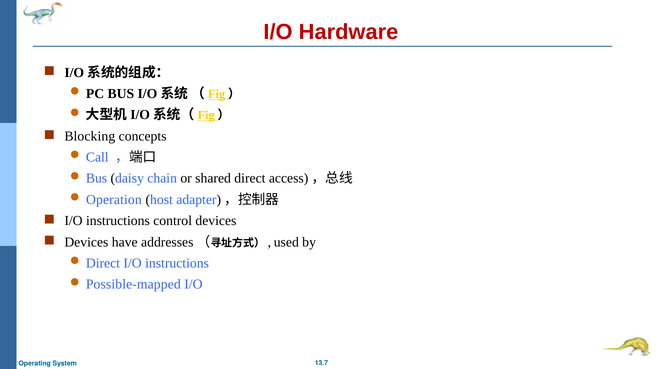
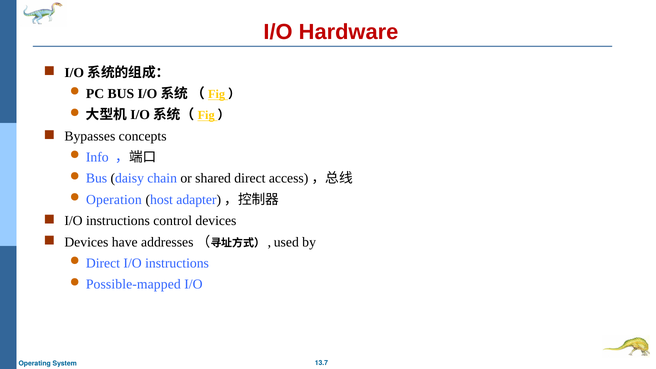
Blocking: Blocking -> Bypasses
Call: Call -> Info
